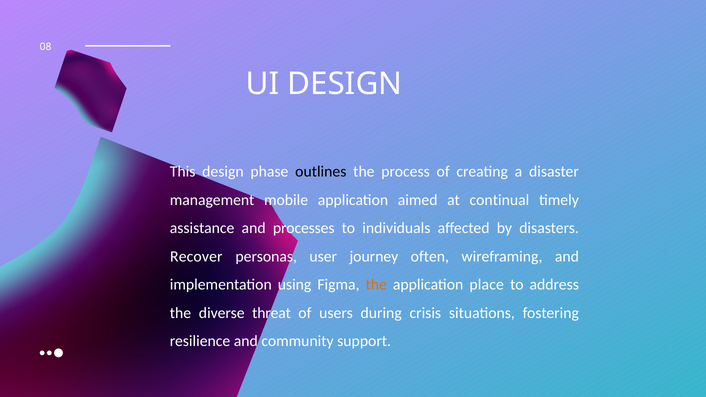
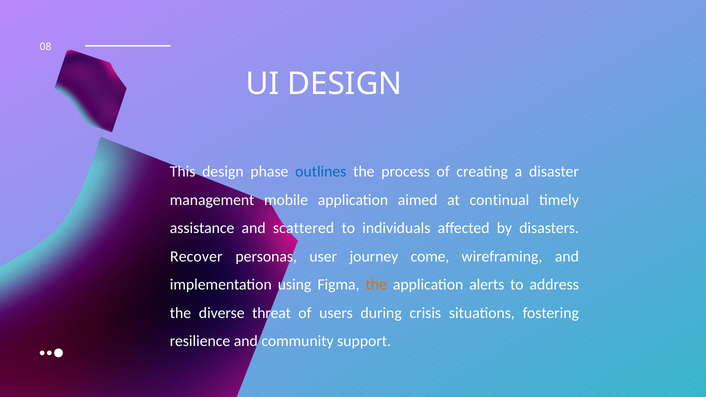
outlines colour: black -> blue
processes: processes -> scattered
often: often -> come
place: place -> alerts
